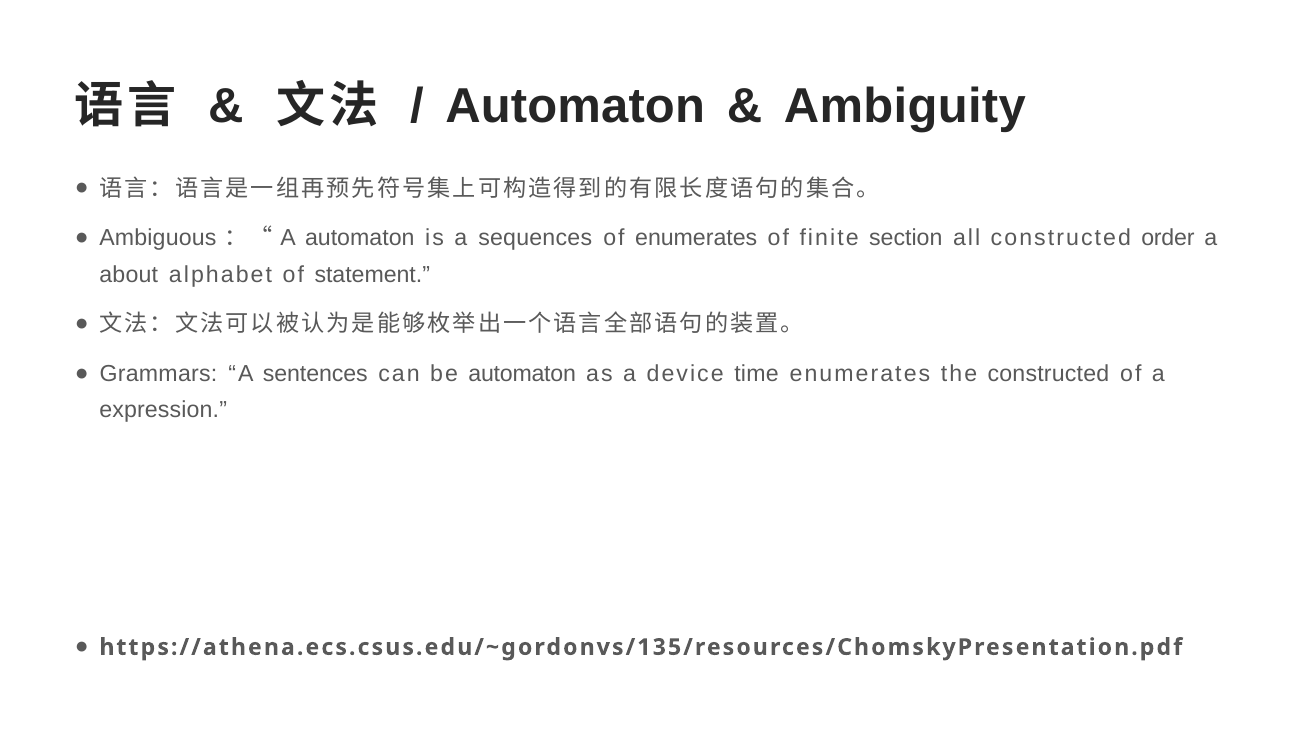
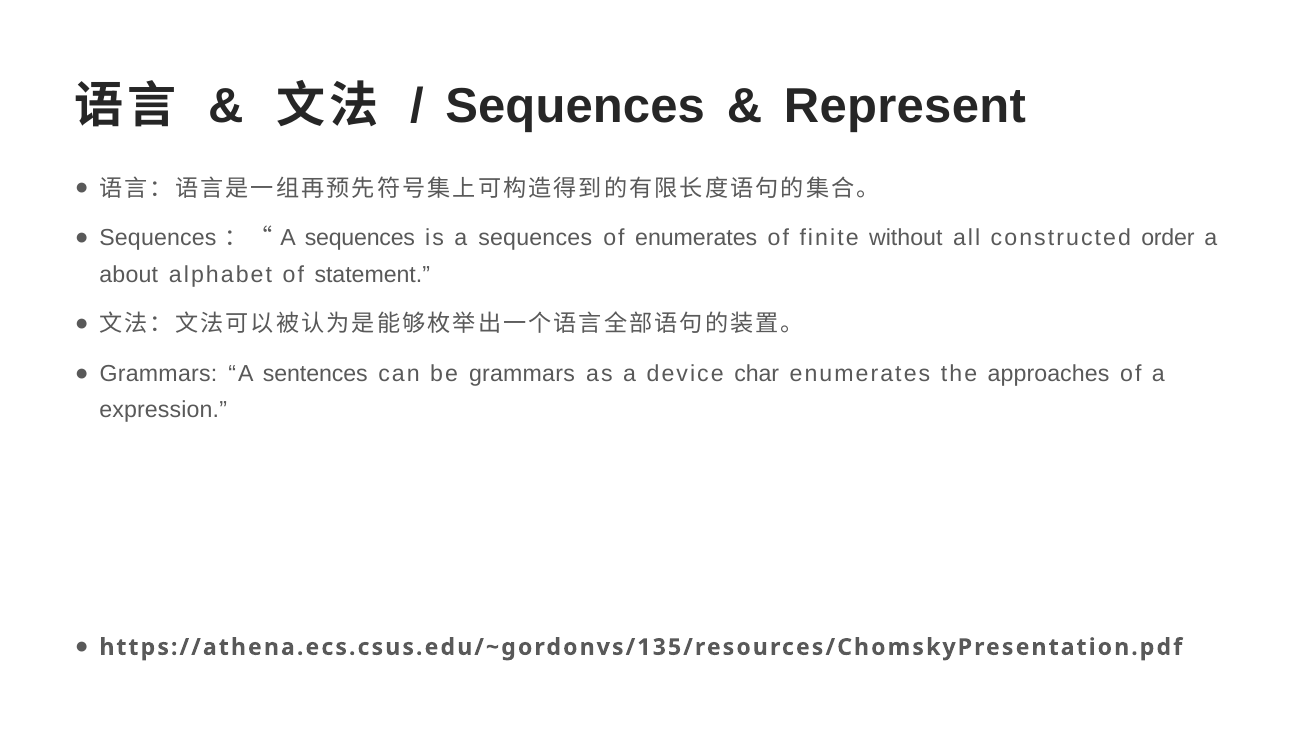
Automaton at (575, 106): Automaton -> Sequences
Ambiguity: Ambiguity -> Represent
Ambiguous at (158, 238): Ambiguous -> Sequences
automaton at (360, 238): automaton -> sequences
section: section -> without
be automaton: automaton -> grammars
time: time -> char
the constructed: constructed -> approaches
